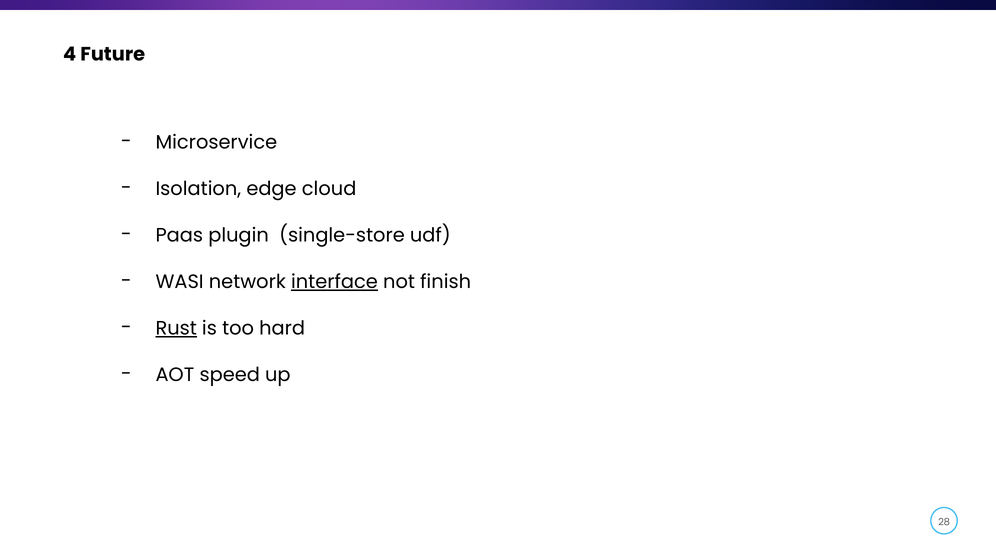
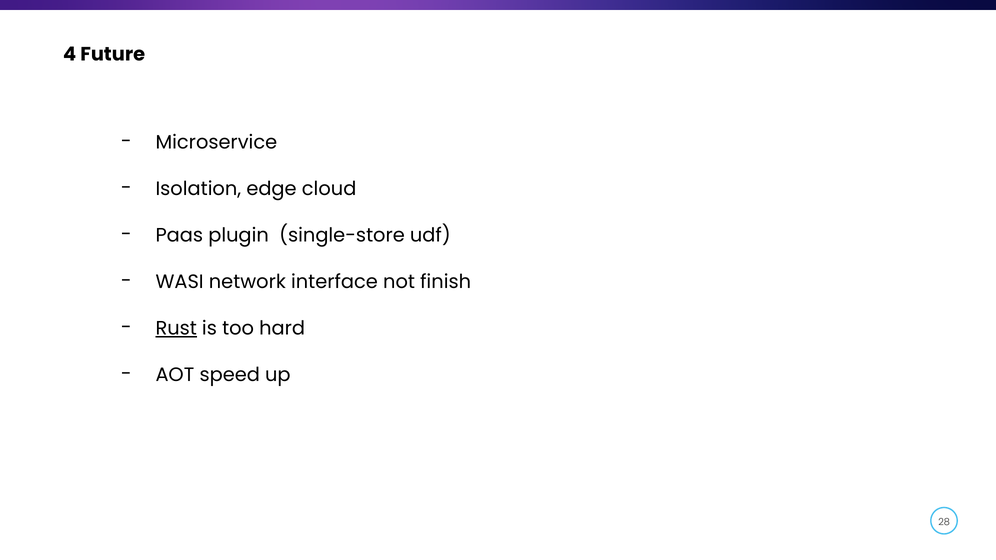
interface underline: present -> none
